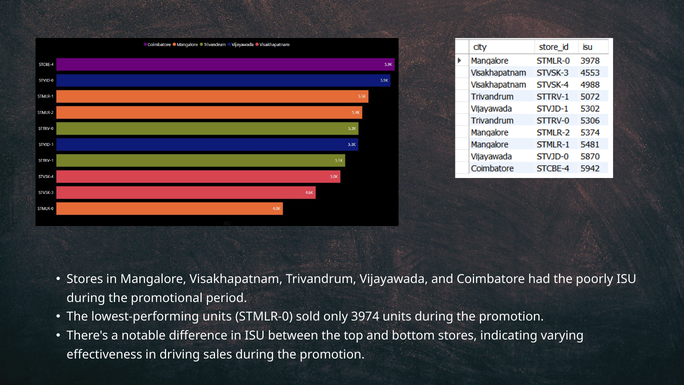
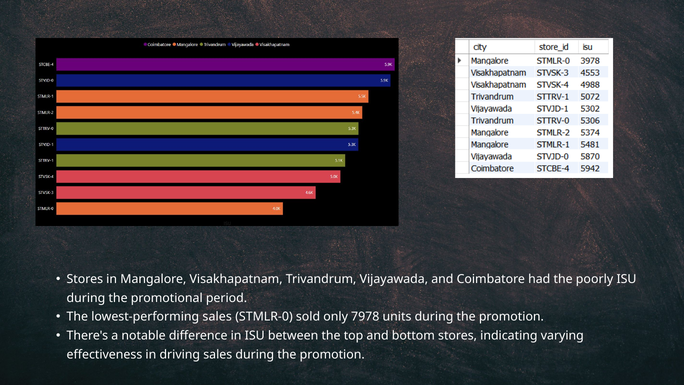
lowest-performing units: units -> sales
3974: 3974 -> 7978
